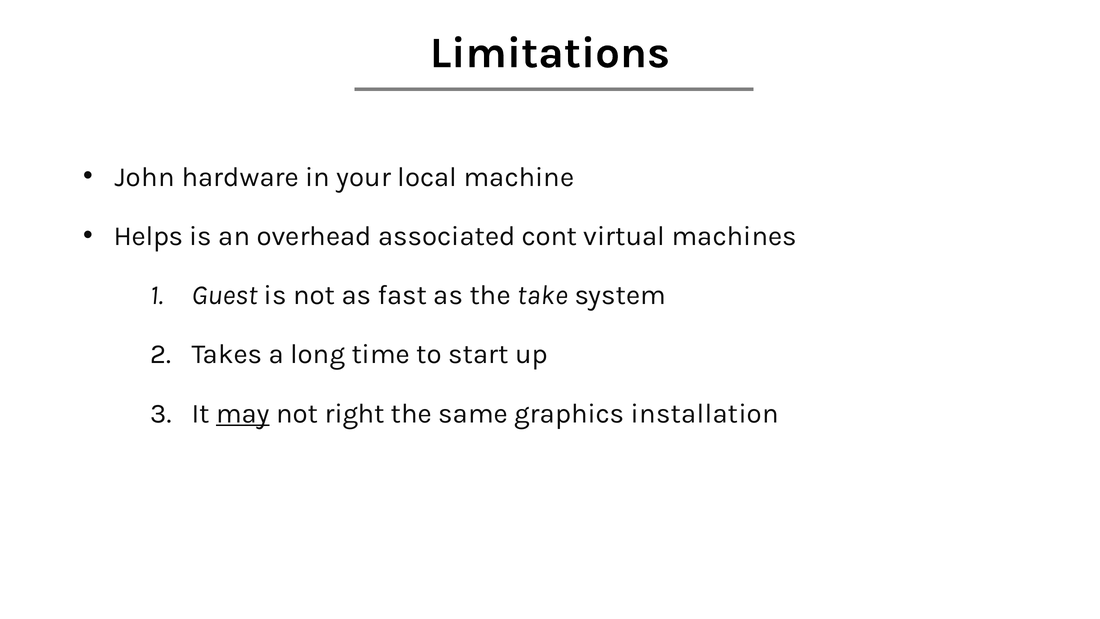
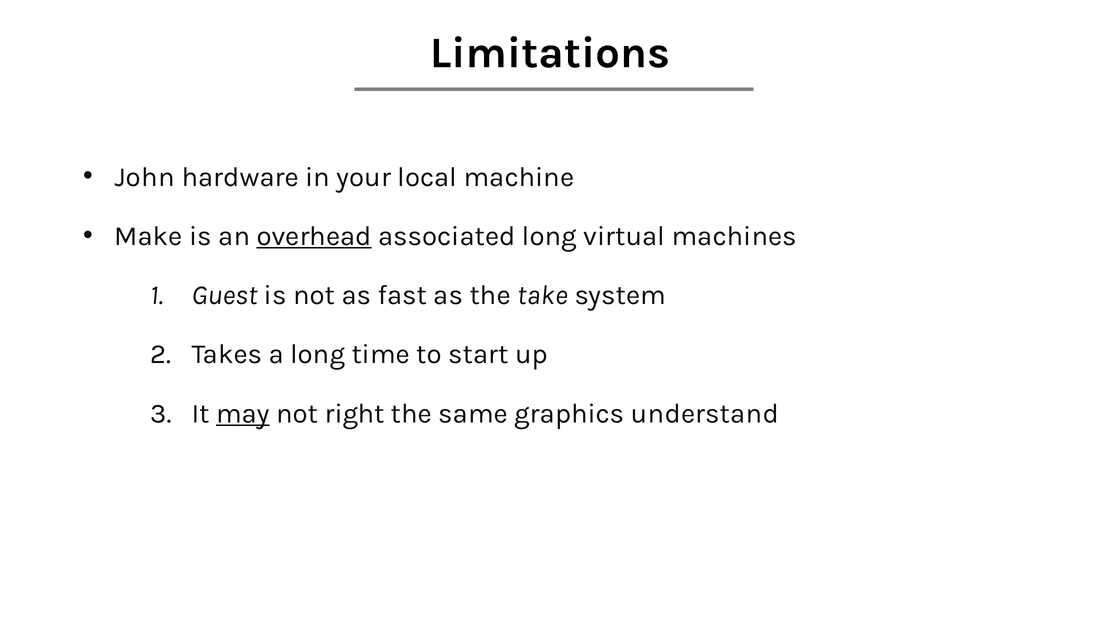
Helps: Helps -> Make
overhead underline: none -> present
associated cont: cont -> long
installation: installation -> understand
